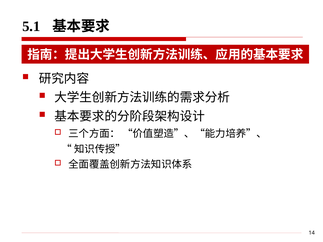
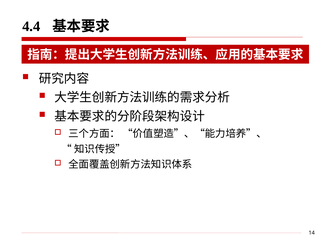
5.1: 5.1 -> 4.4
